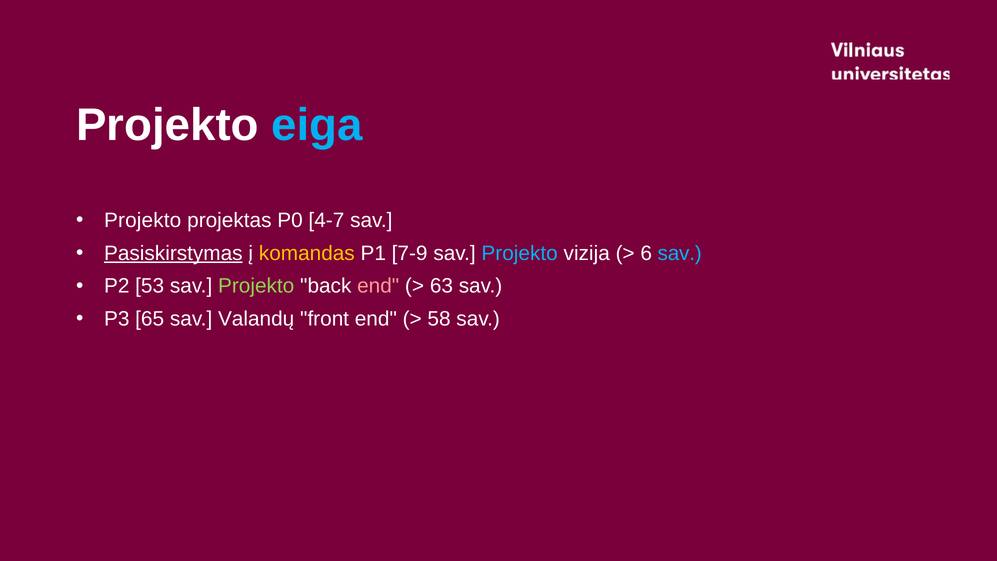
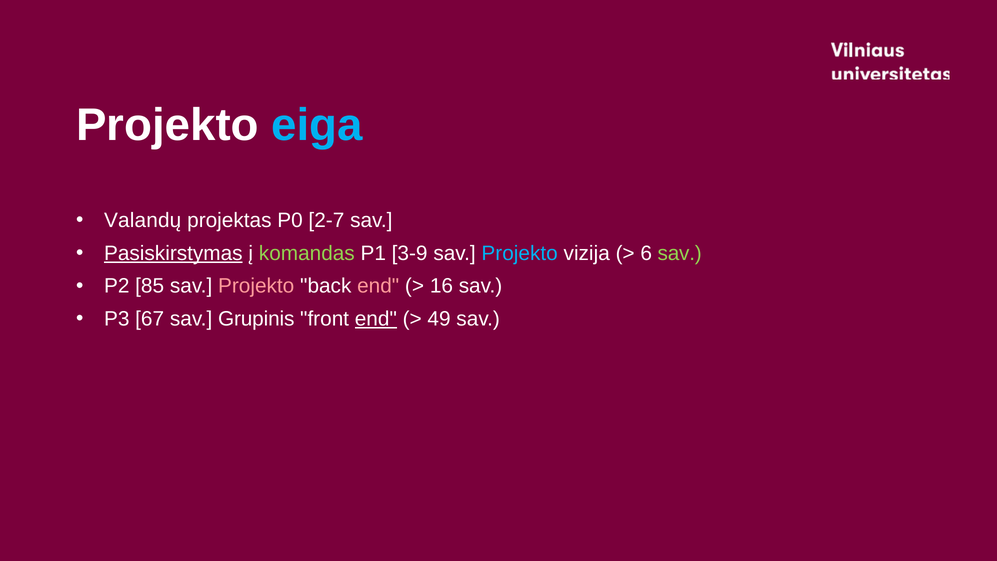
Projekto at (143, 220): Projekto -> Valandų
4-7: 4-7 -> 2-7
komandas colour: yellow -> light green
7-9: 7-9 -> 3-9
sav at (680, 253) colour: light blue -> light green
53: 53 -> 85
Projekto at (256, 286) colour: light green -> pink
63: 63 -> 16
65: 65 -> 67
Valandų: Valandų -> Grupinis
end at (376, 319) underline: none -> present
58: 58 -> 49
